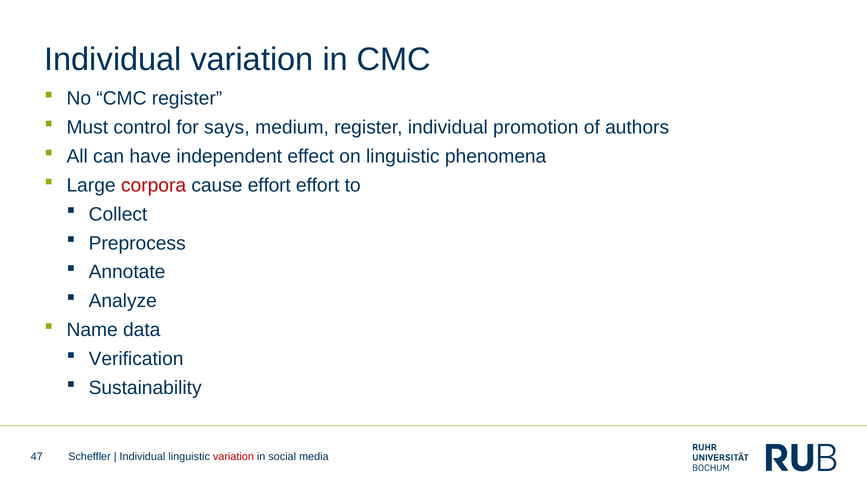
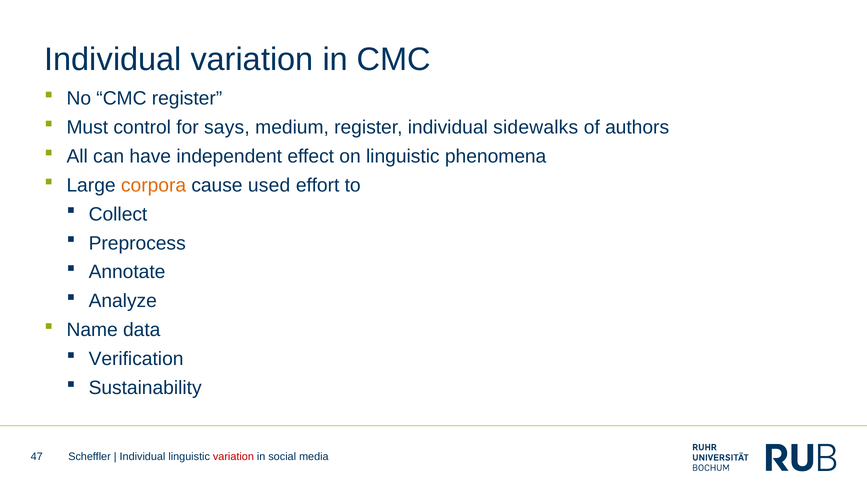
promotion: promotion -> sidewalks
corpora colour: red -> orange
cause effort: effort -> used
